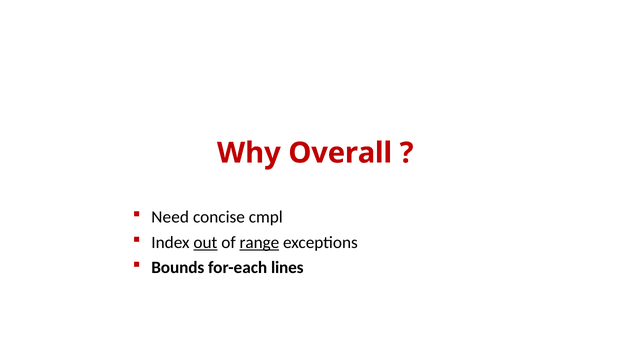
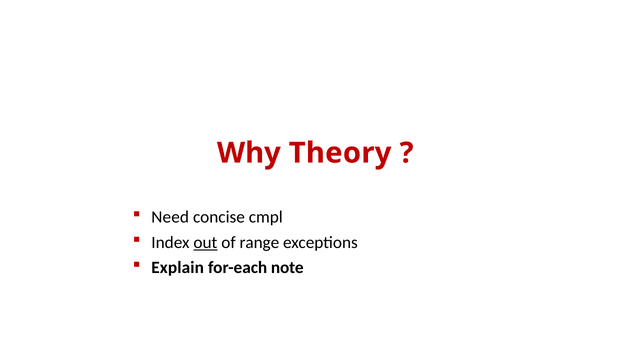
Overall: Overall -> Theory
range underline: present -> none
Bounds: Bounds -> Explain
lines: lines -> note
